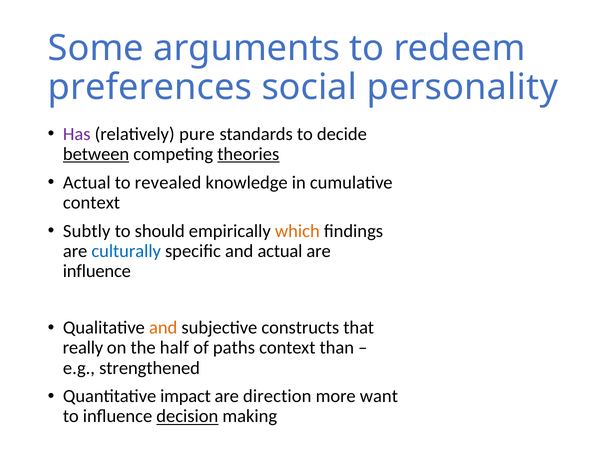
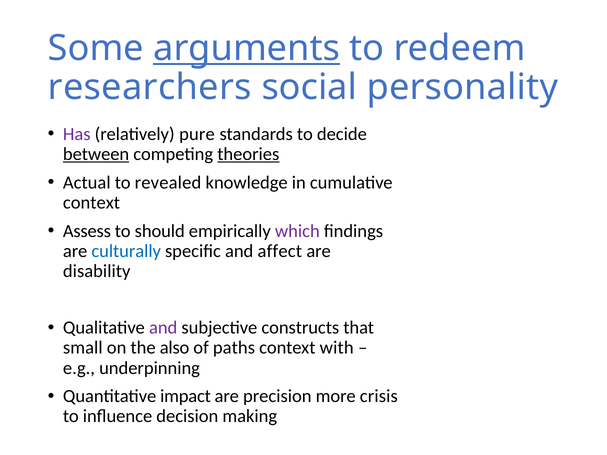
arguments underline: none -> present
preferences: preferences -> researchers
Subtly: Subtly -> Assess
which colour: orange -> purple
and actual: actual -> affect
influence at (97, 271): influence -> disability
and at (163, 328) colour: orange -> purple
really: really -> small
half: half -> also
than: than -> with
strengthened: strengthened -> underpinning
direction: direction -> precision
want: want -> crisis
decision underline: present -> none
